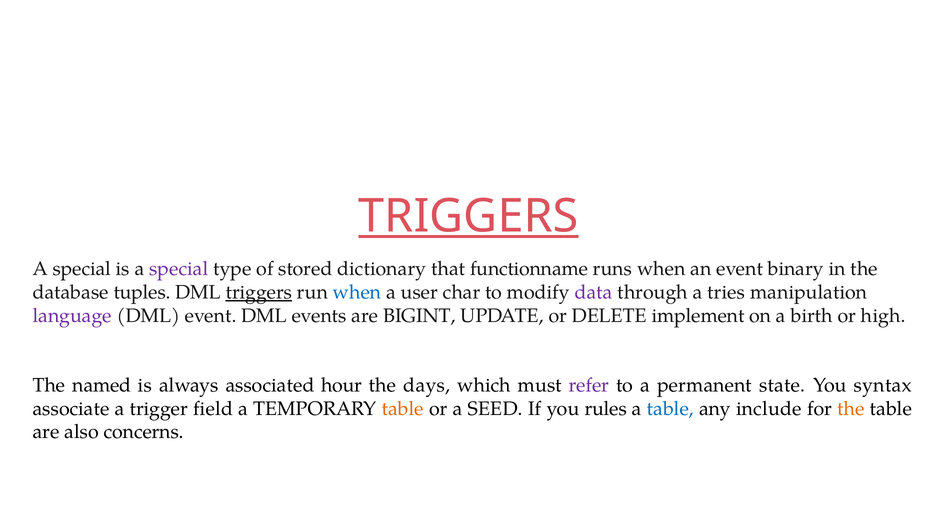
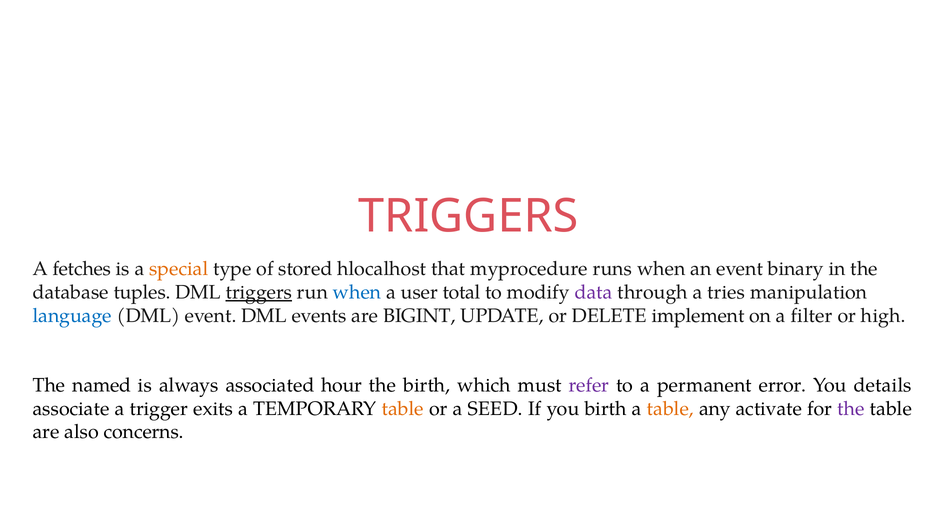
TRIGGERS at (468, 216) underline: present -> none
special at (82, 269): special -> fetches
special at (179, 269) colour: purple -> orange
dictionary: dictionary -> hlocalhost
functionname: functionname -> myprocedure
char: char -> total
language colour: purple -> blue
birth: birth -> filter
the days: days -> birth
state: state -> error
syntax: syntax -> details
field: field -> exits
you rules: rules -> birth
table at (670, 409) colour: blue -> orange
include: include -> activate
the at (851, 409) colour: orange -> purple
